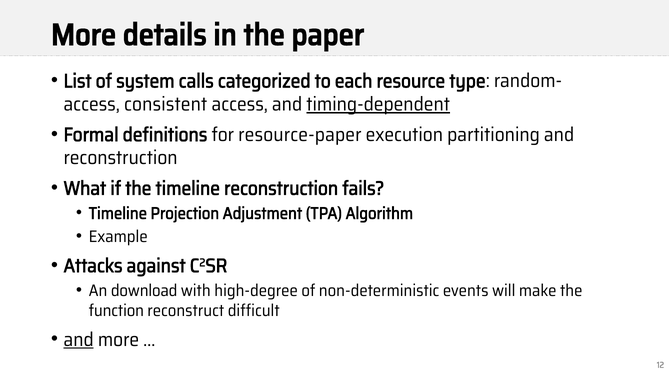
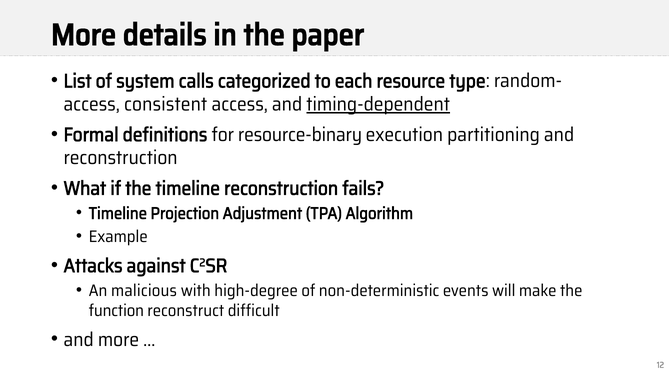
resource-paper: resource-paper -> resource-binary
download: download -> malicious
and at (79, 340) underline: present -> none
